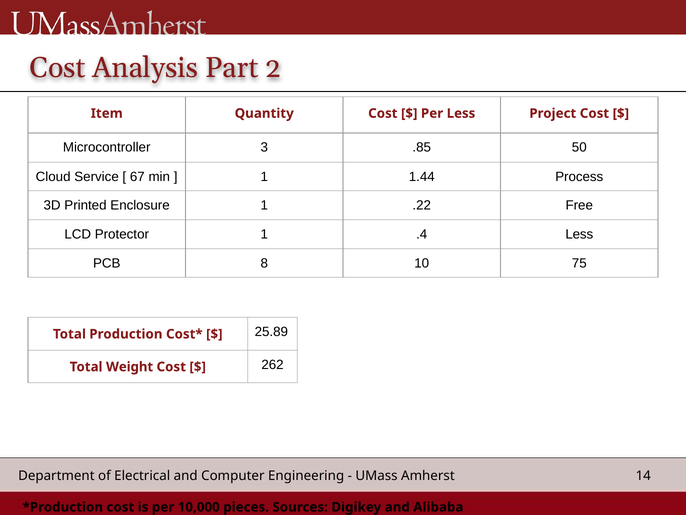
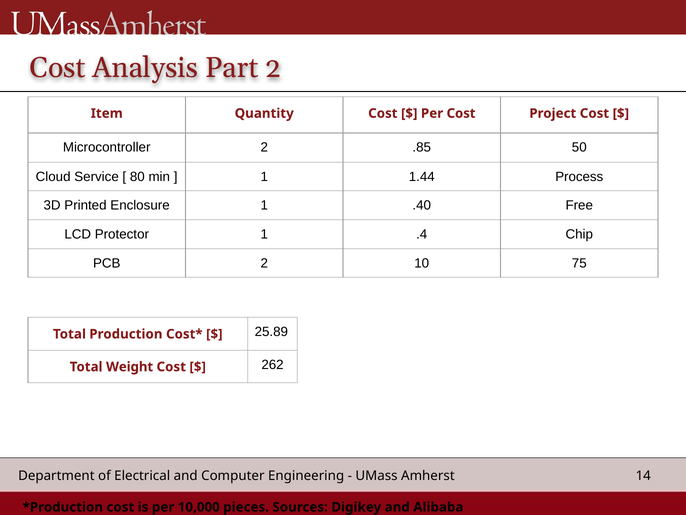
Per Less: Less -> Cost
Microcontroller 3: 3 -> 2
67: 67 -> 80
.22: .22 -> .40
.4 Less: Less -> Chip
PCB 8: 8 -> 2
